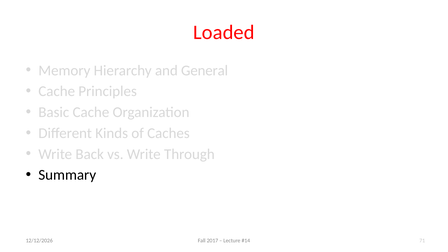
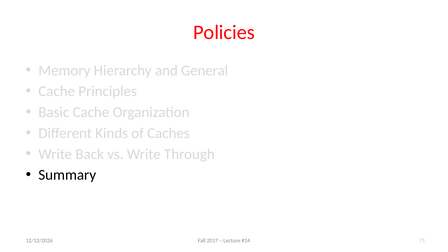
Loaded: Loaded -> Policies
